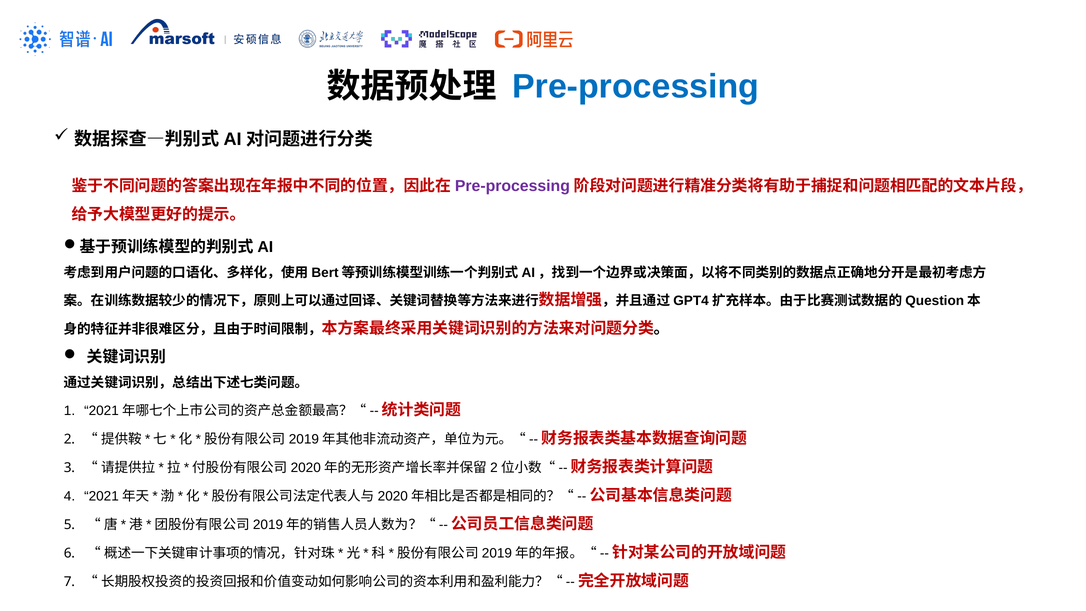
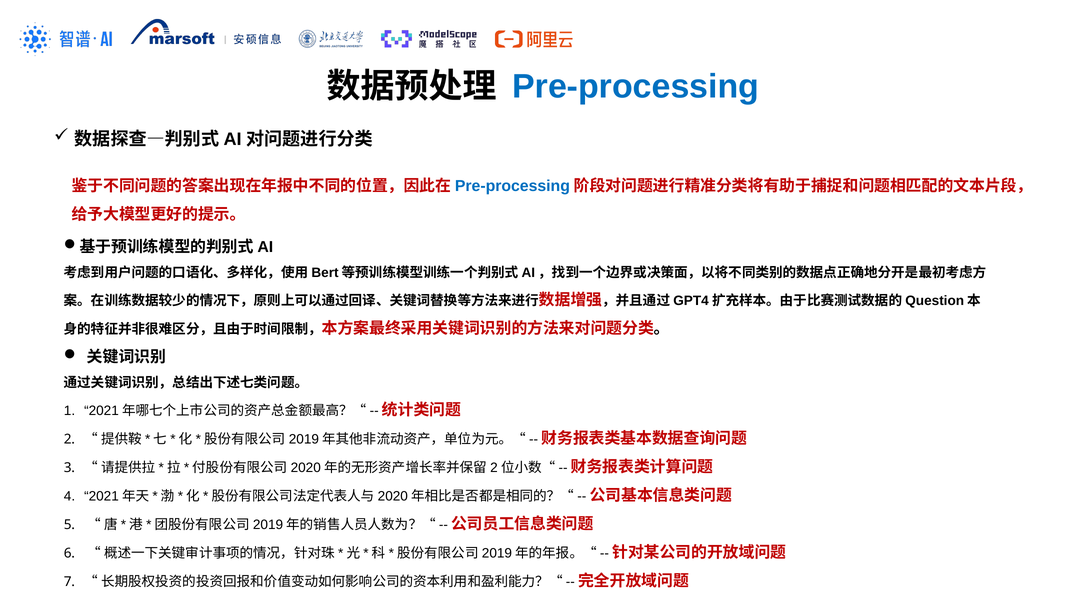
Pre-processing at (512, 186) colour: purple -> blue
